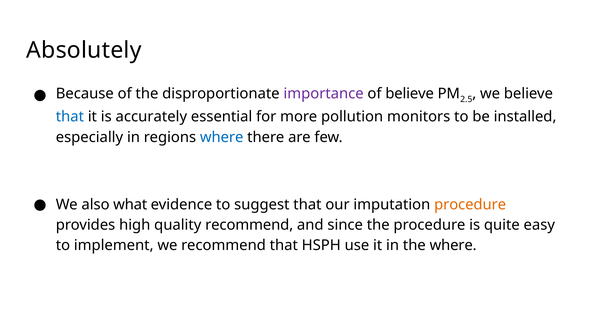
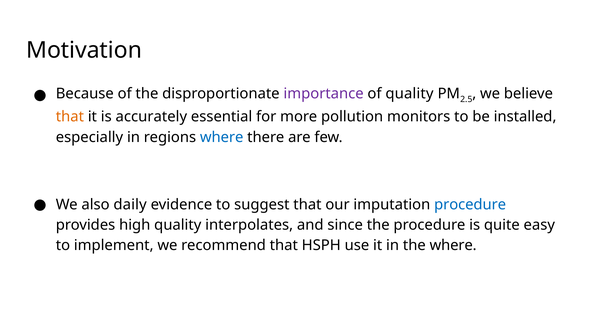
Absolutely: Absolutely -> Motivation
of believe: believe -> quality
that at (70, 116) colour: blue -> orange
what: what -> daily
procedure at (470, 204) colour: orange -> blue
quality recommend: recommend -> interpolates
